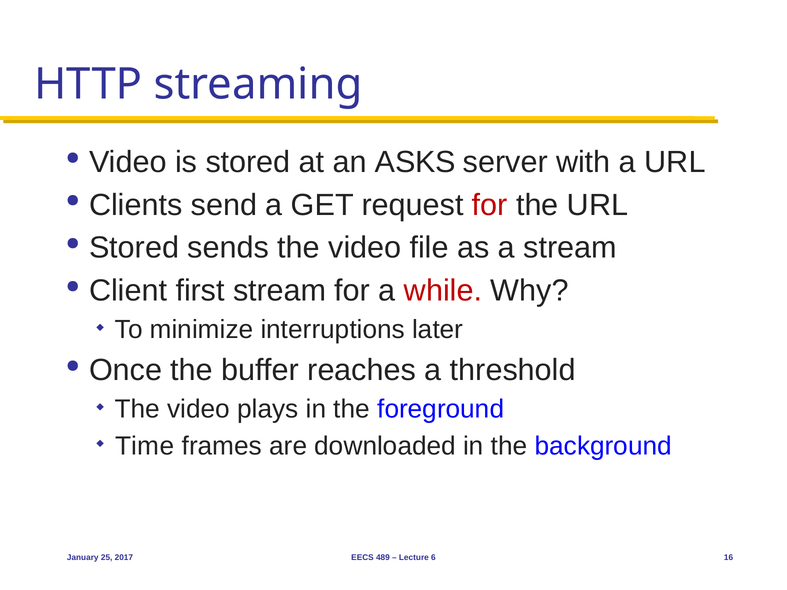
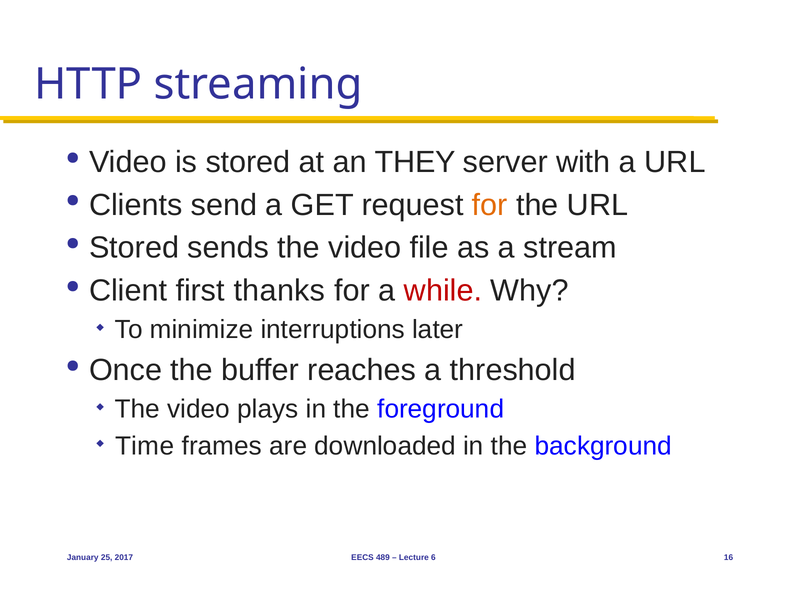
ASKS: ASKS -> THEY
for at (490, 205) colour: red -> orange
first stream: stream -> thanks
